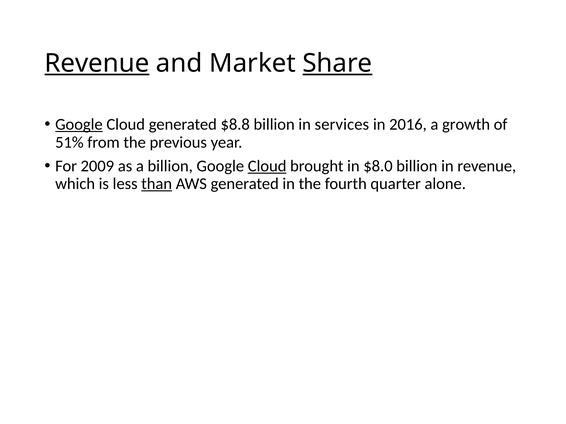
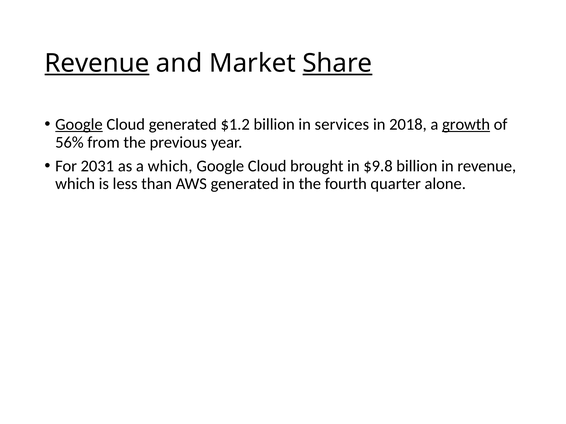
$8.8: $8.8 -> $1.2
2016: 2016 -> 2018
growth underline: none -> present
51%: 51% -> 56%
2009: 2009 -> 2031
a billion: billion -> which
Cloud at (267, 166) underline: present -> none
$8.0: $8.0 -> $9.8
than underline: present -> none
